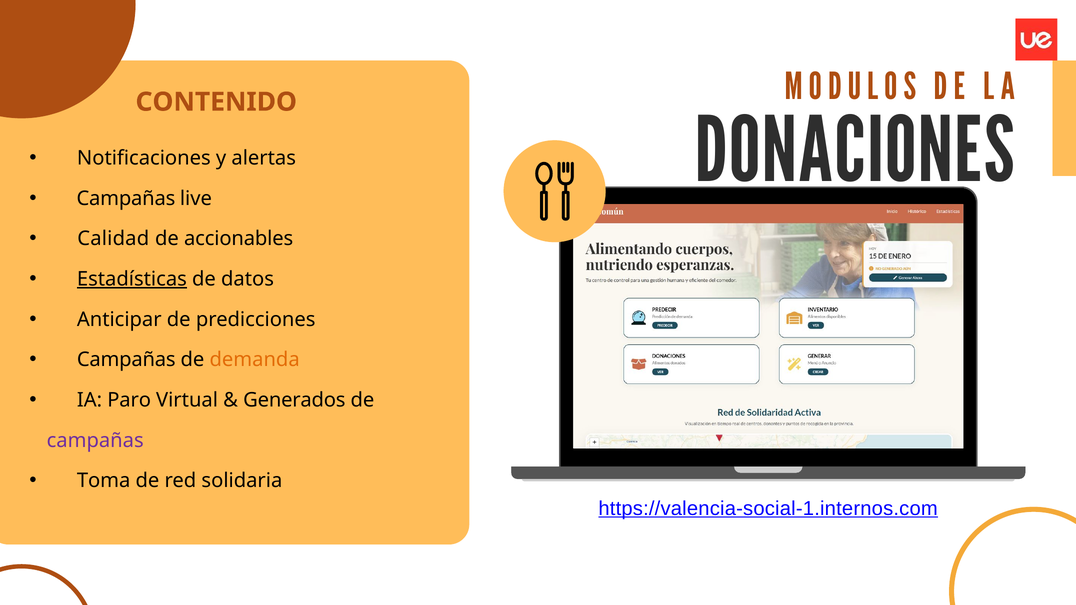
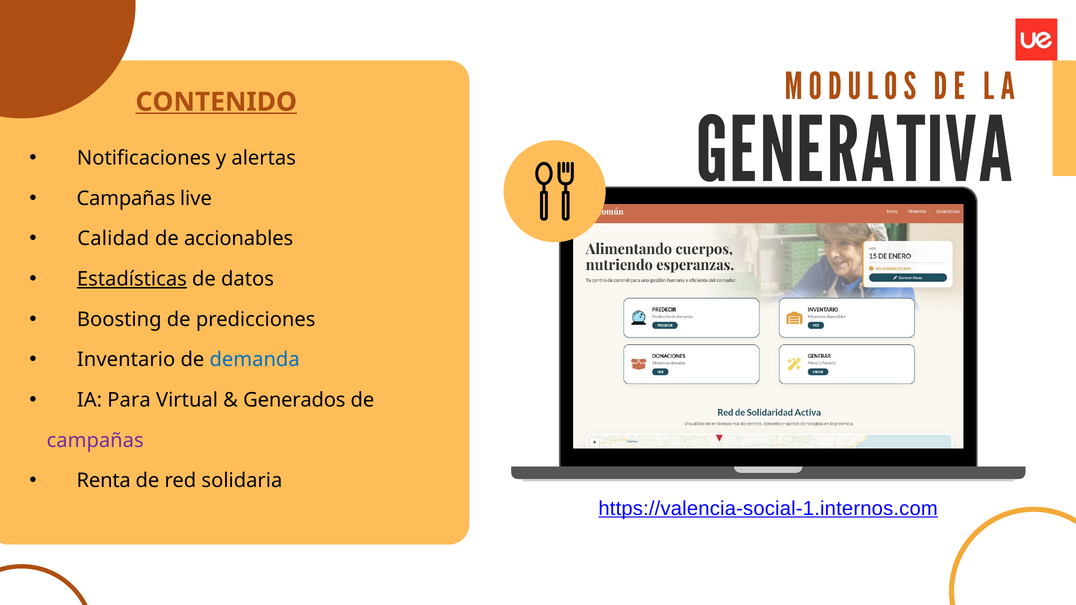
CONTENIDO underline: none -> present
DONACIONES: DONACIONES -> GENERATIVA
Anticipar: Anticipar -> Boosting
Campañas at (126, 360): Campañas -> Inventario
demanda colour: orange -> blue
Paro: Paro -> Para
Toma: Toma -> Renta
